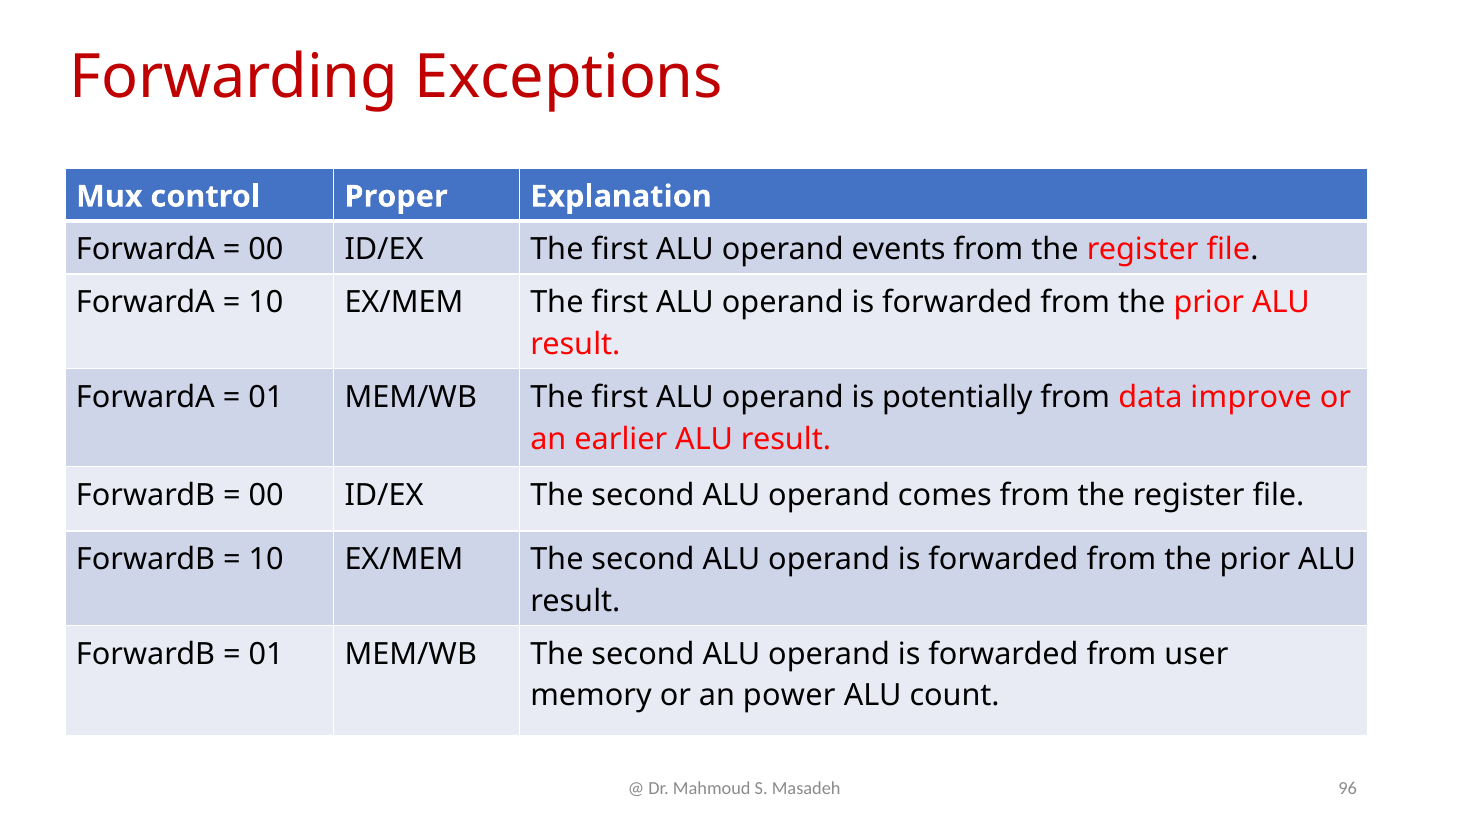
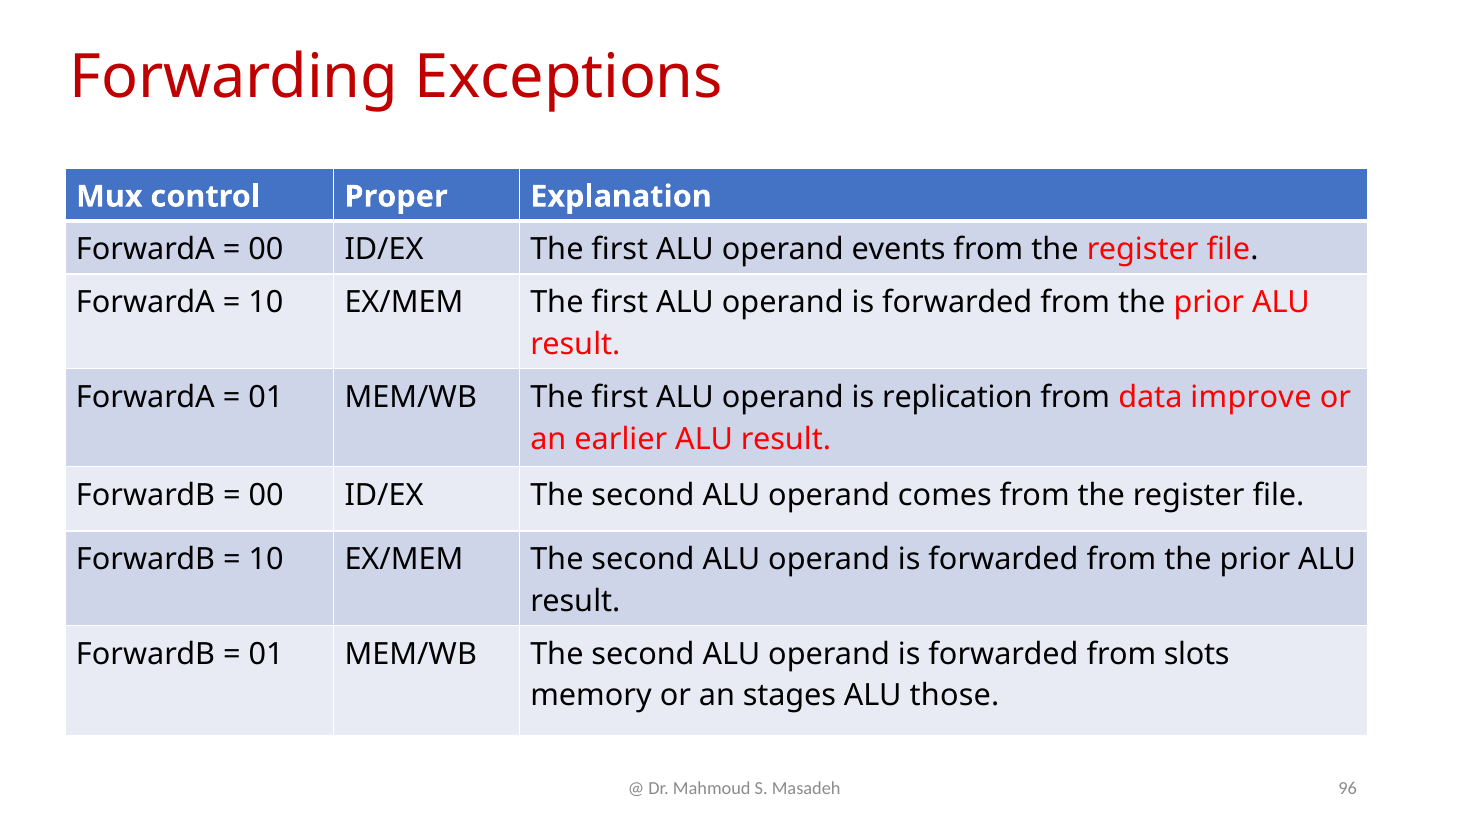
potentially: potentially -> replication
user: user -> slots
power: power -> stages
count: count -> those
